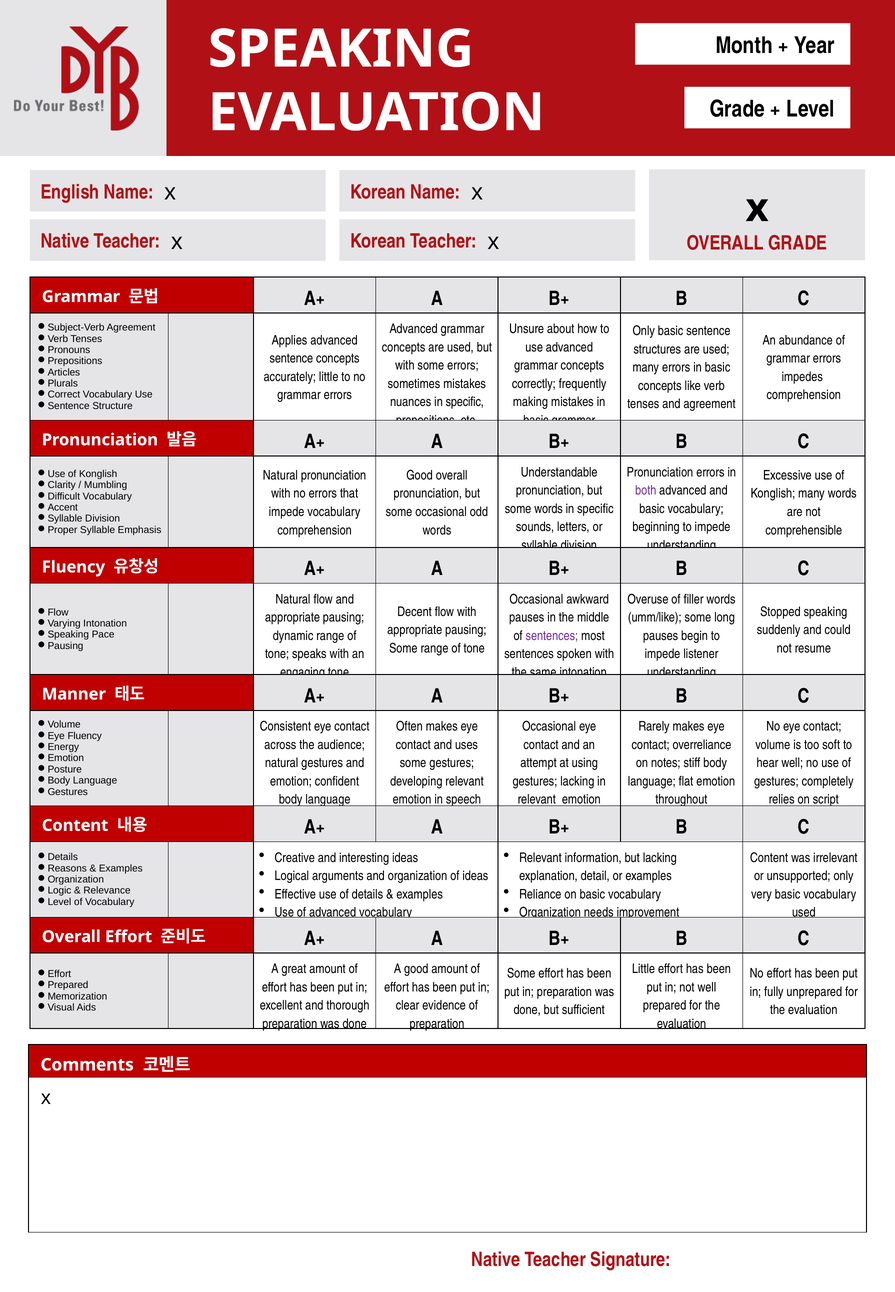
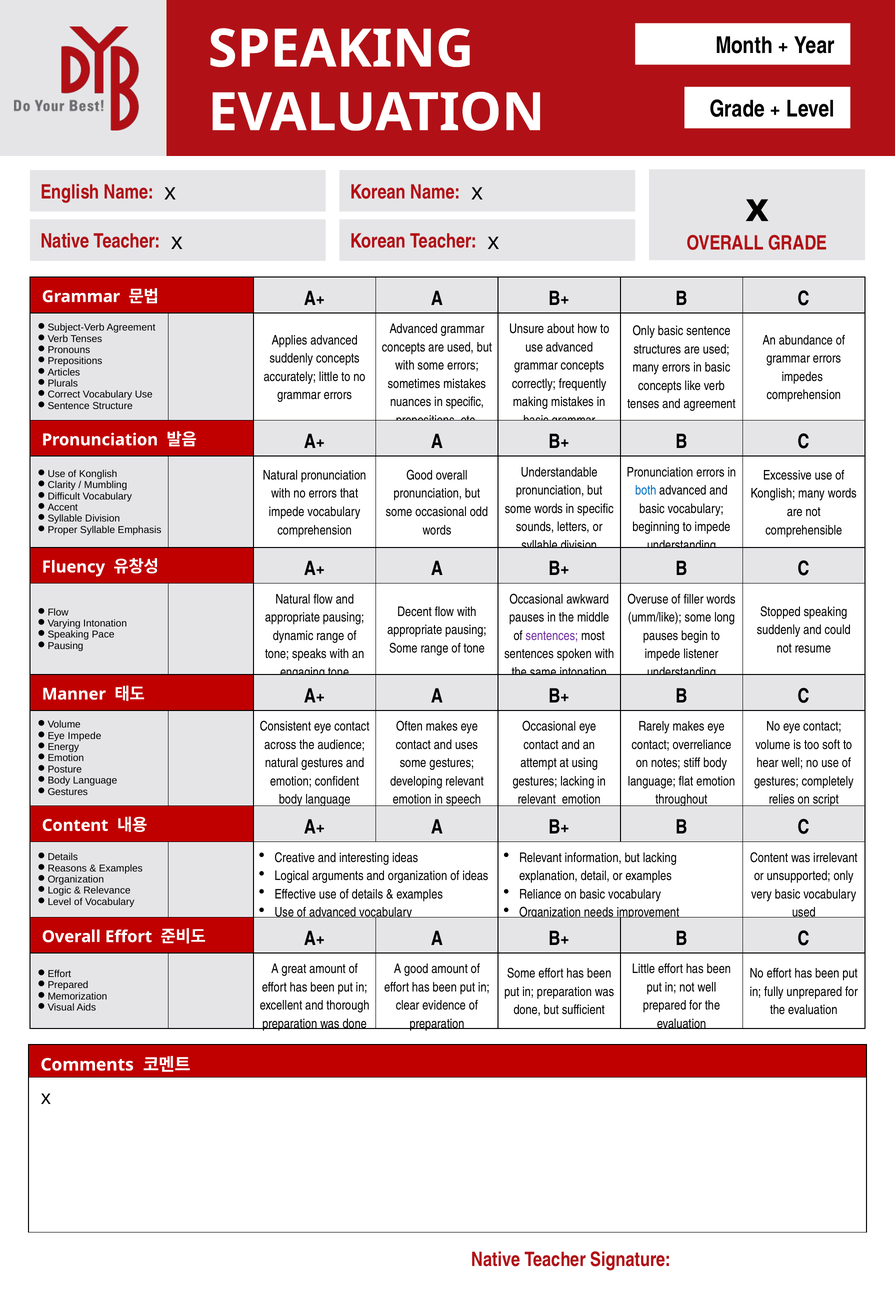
sentence at (291, 359): sentence -> suddenly
both colour: purple -> blue
Fluency at (85, 736): Fluency -> Impede
